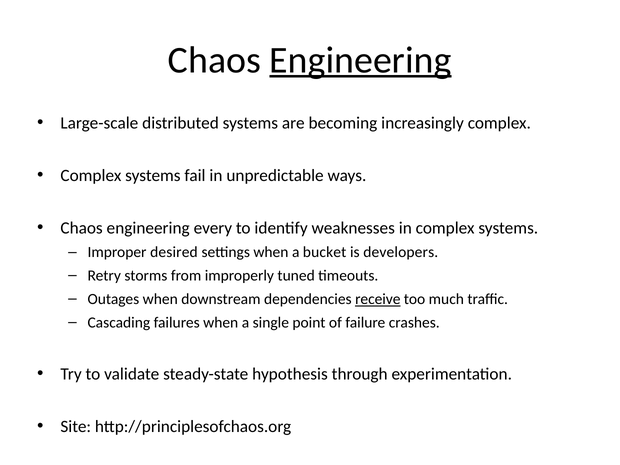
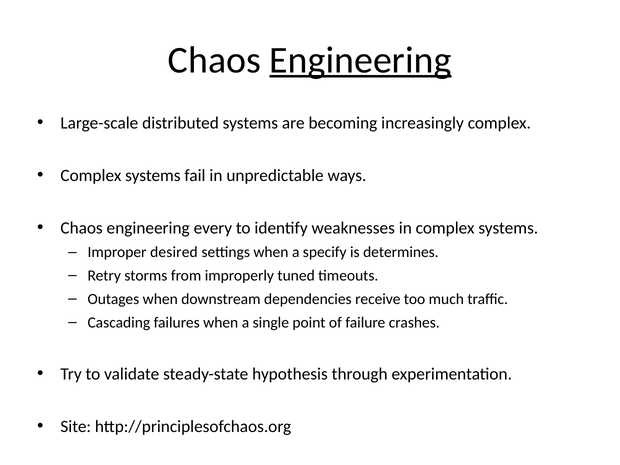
bucket: bucket -> specify
developers: developers -> determines
receive underline: present -> none
